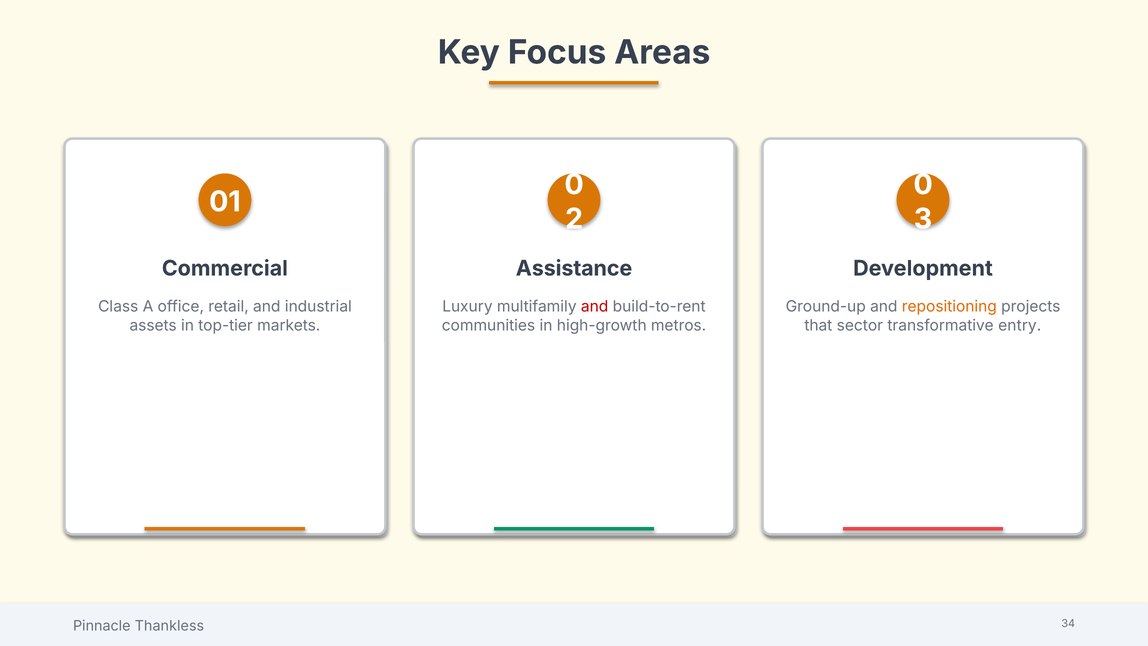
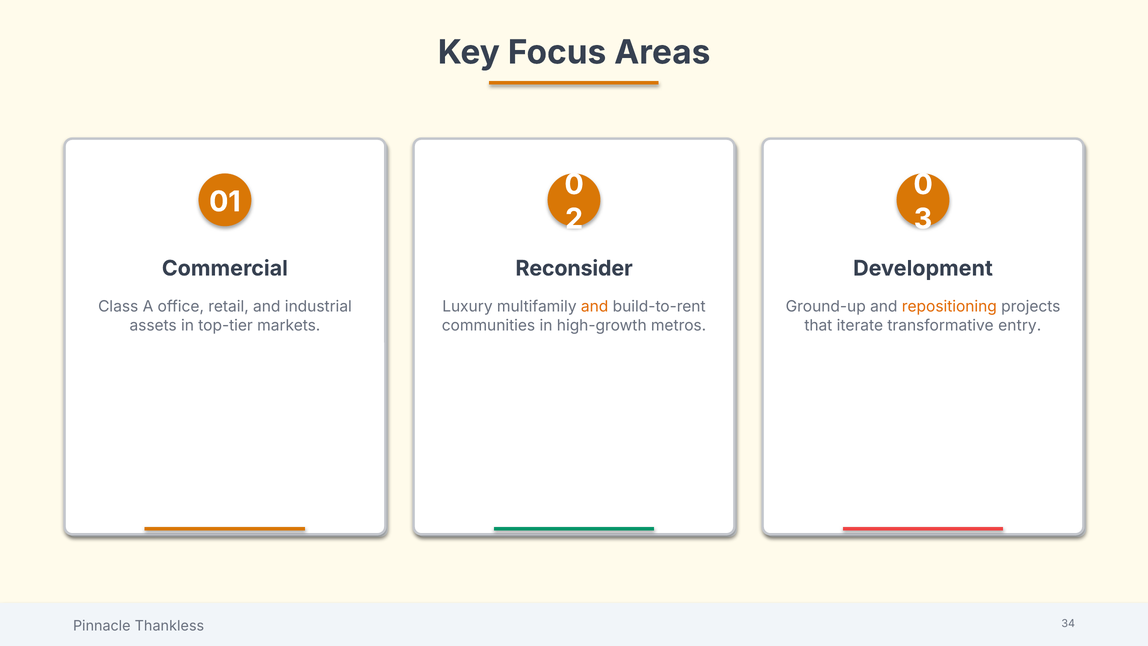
Assistance: Assistance -> Reconsider
and at (595, 307) colour: red -> orange
sector: sector -> iterate
